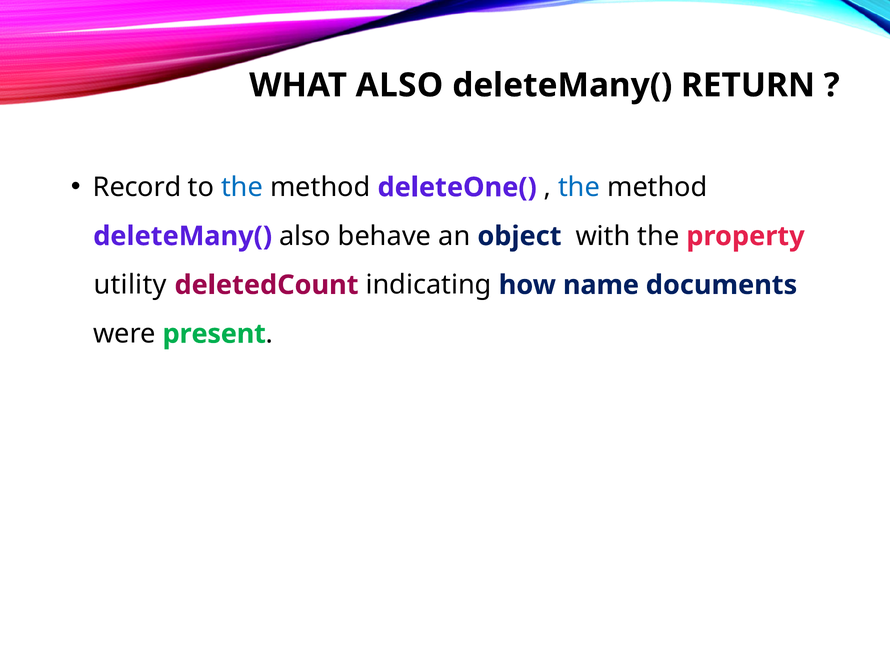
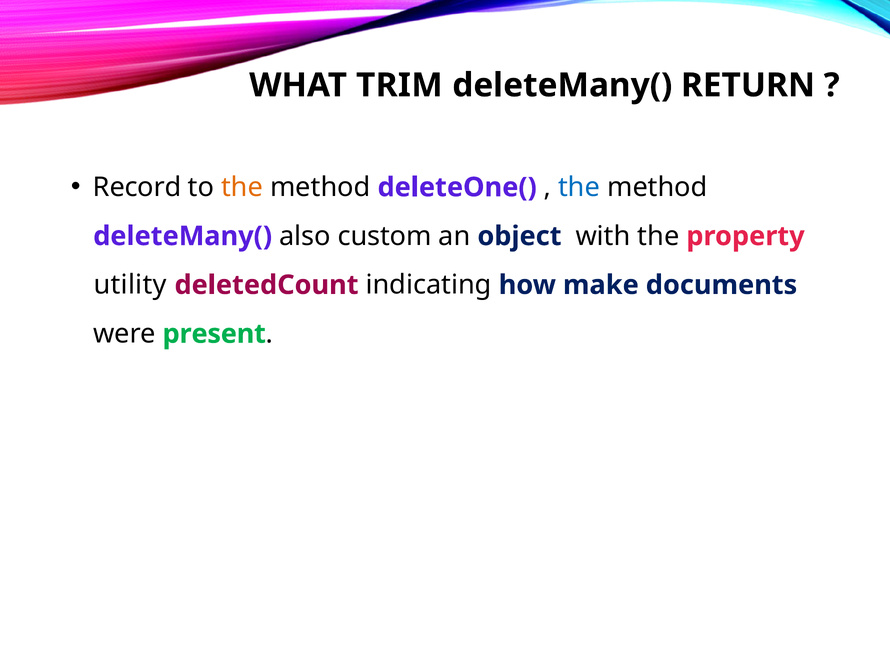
WHAT ALSO: ALSO -> TRIM
the at (242, 187) colour: blue -> orange
behave: behave -> custom
name: name -> make
